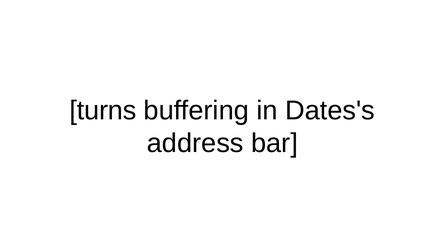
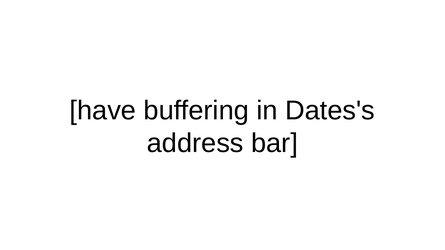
turns: turns -> have
